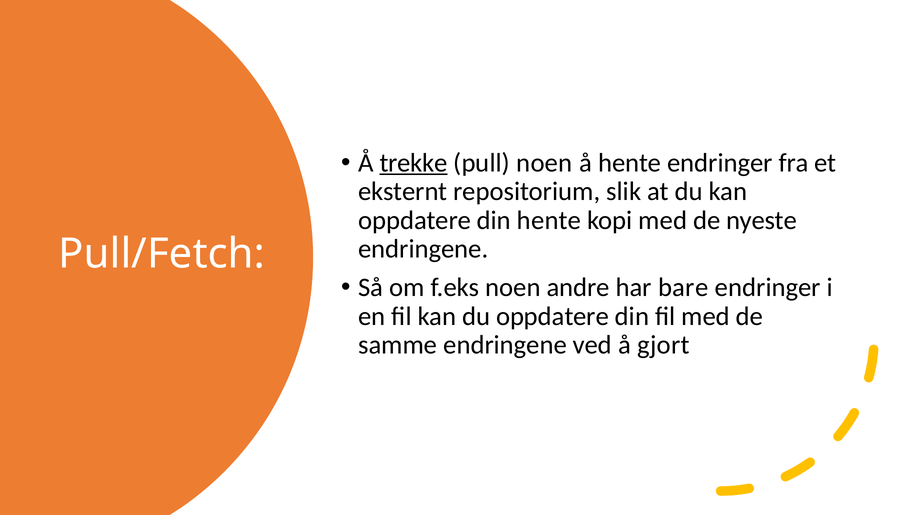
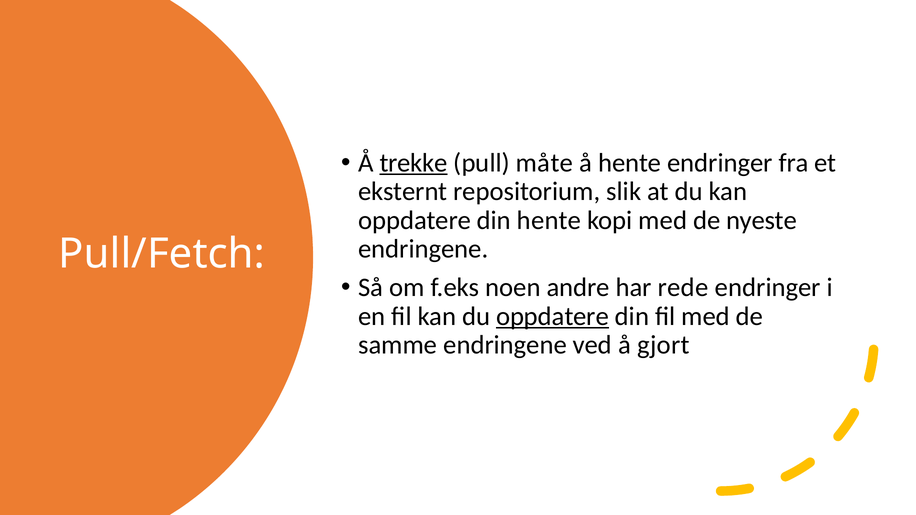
pull noen: noen -> måte
bare: bare -> rede
oppdatere at (553, 316) underline: none -> present
